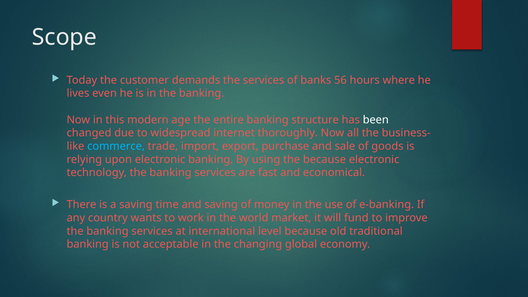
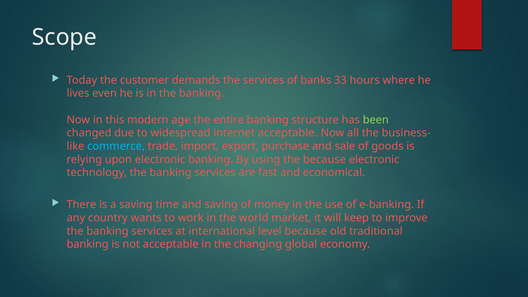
56: 56 -> 33
been colour: white -> light green
internet thoroughly: thoroughly -> acceptable
fund: fund -> keep
